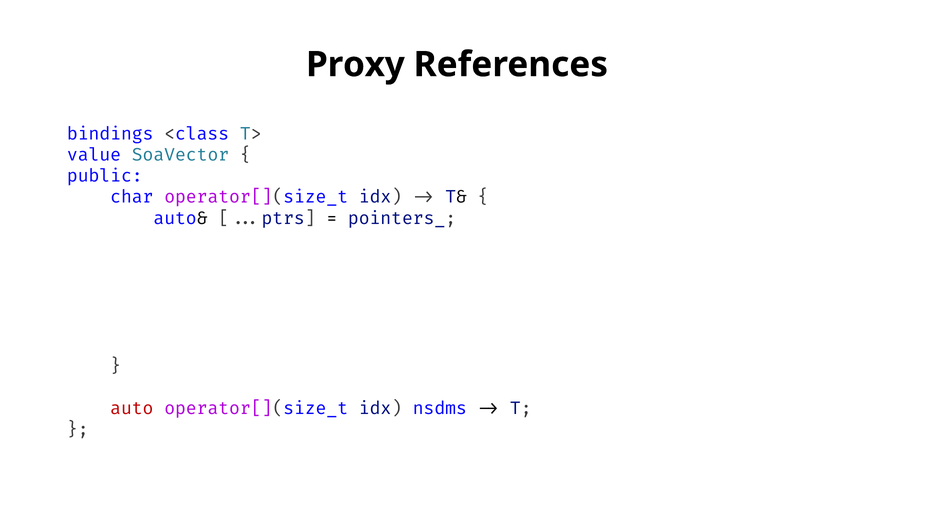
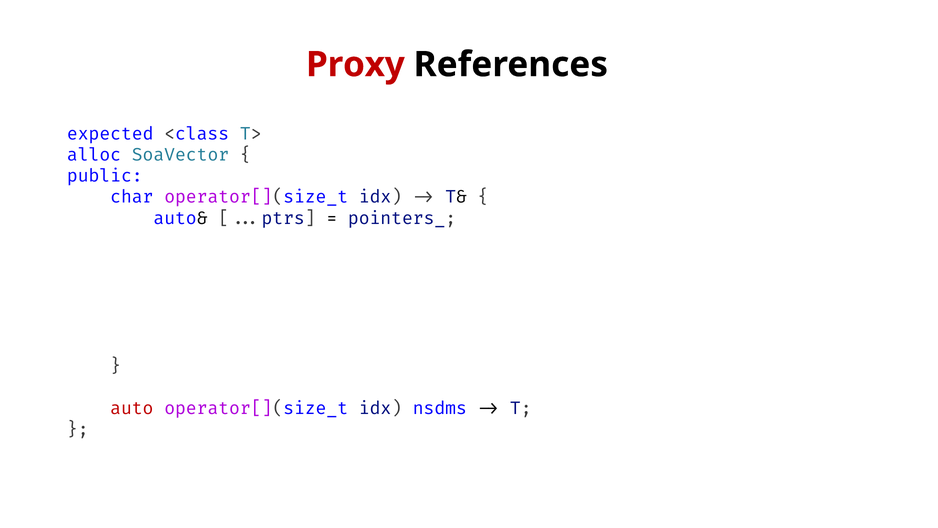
Proxy colour: black -> red
bindings: bindings -> expected
value: value -> alloc
